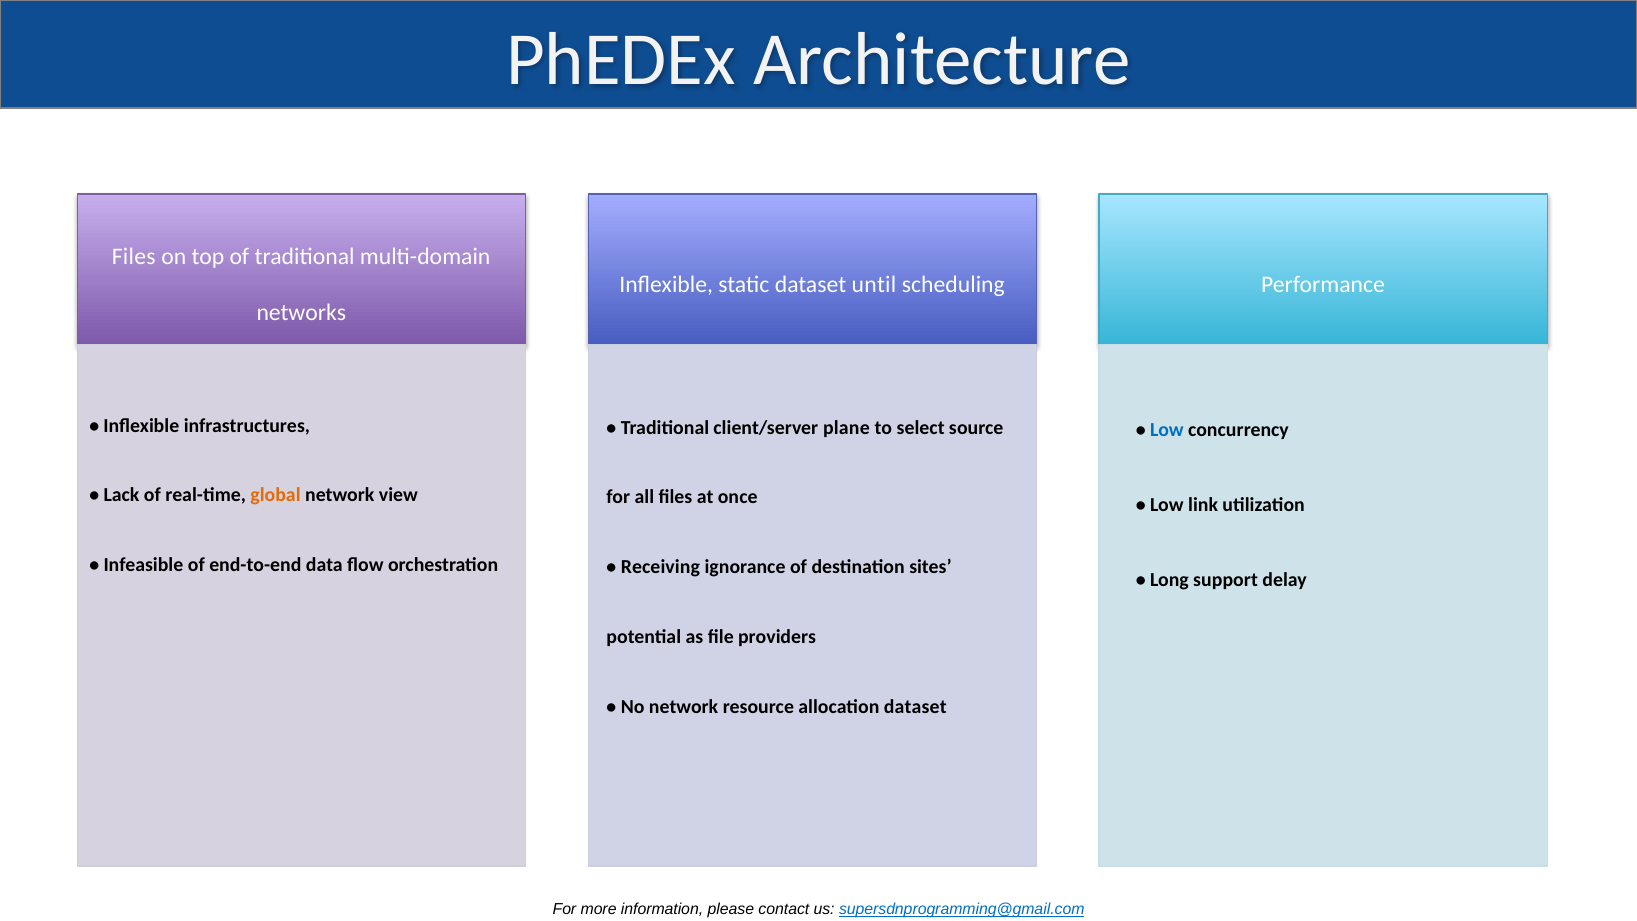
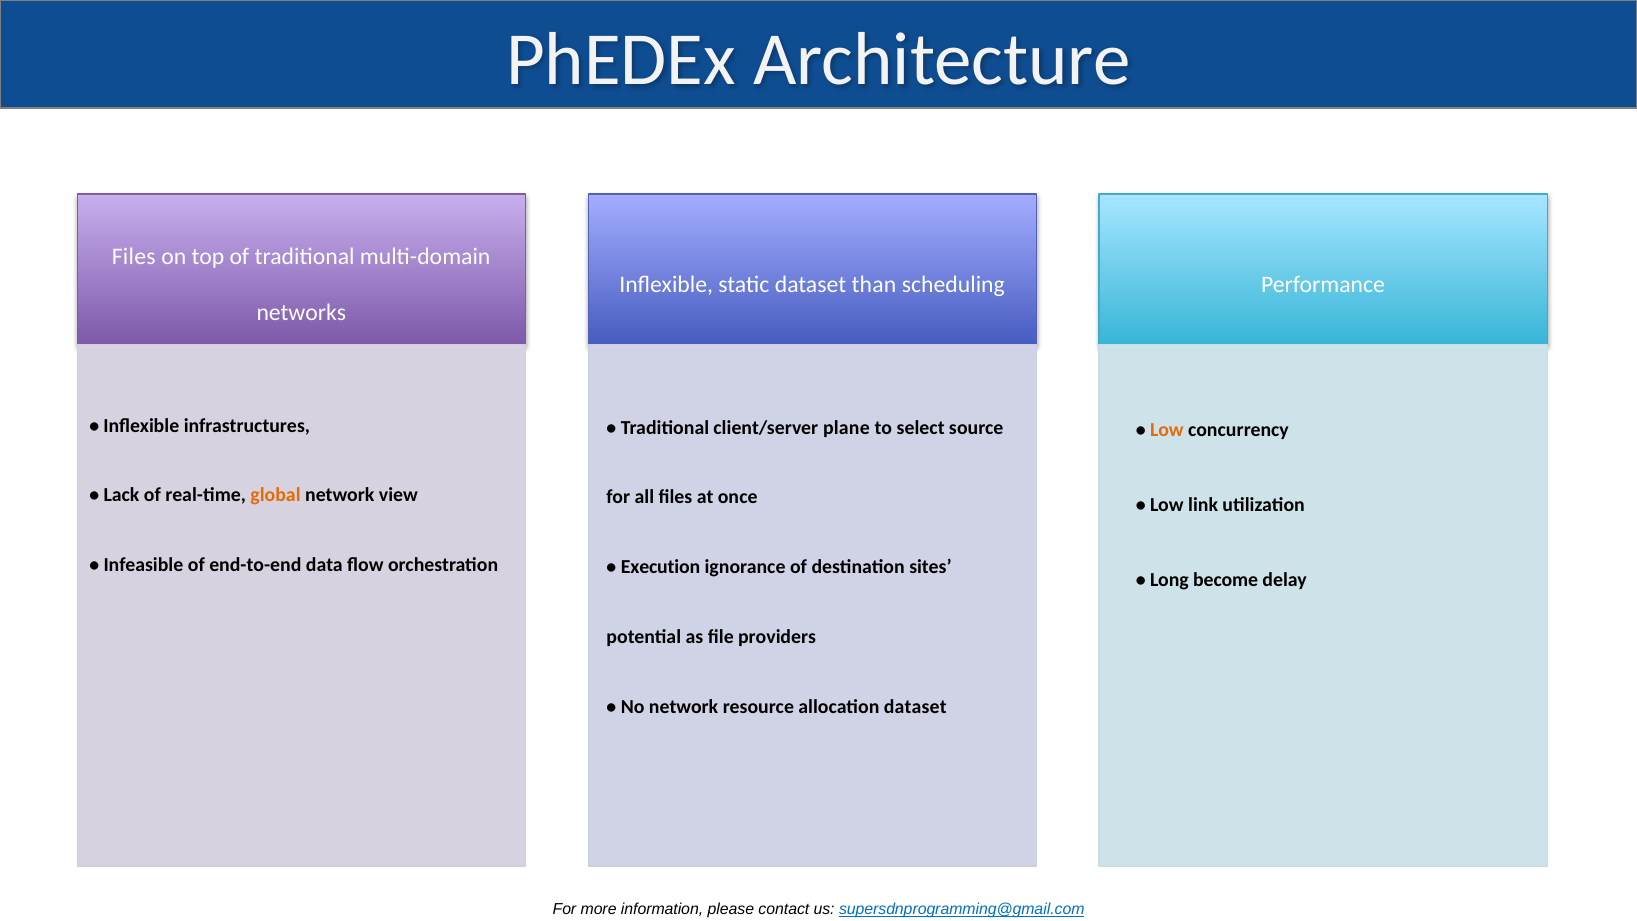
until: until -> than
Low at (1167, 430) colour: blue -> orange
Receiving: Receiving -> Execution
support: support -> become
